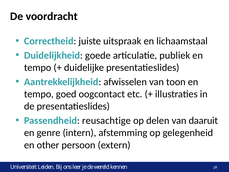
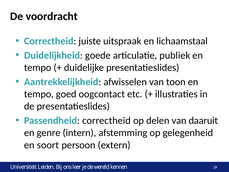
Passendheid reusachtige: reusachtige -> correctheid
other: other -> soort
